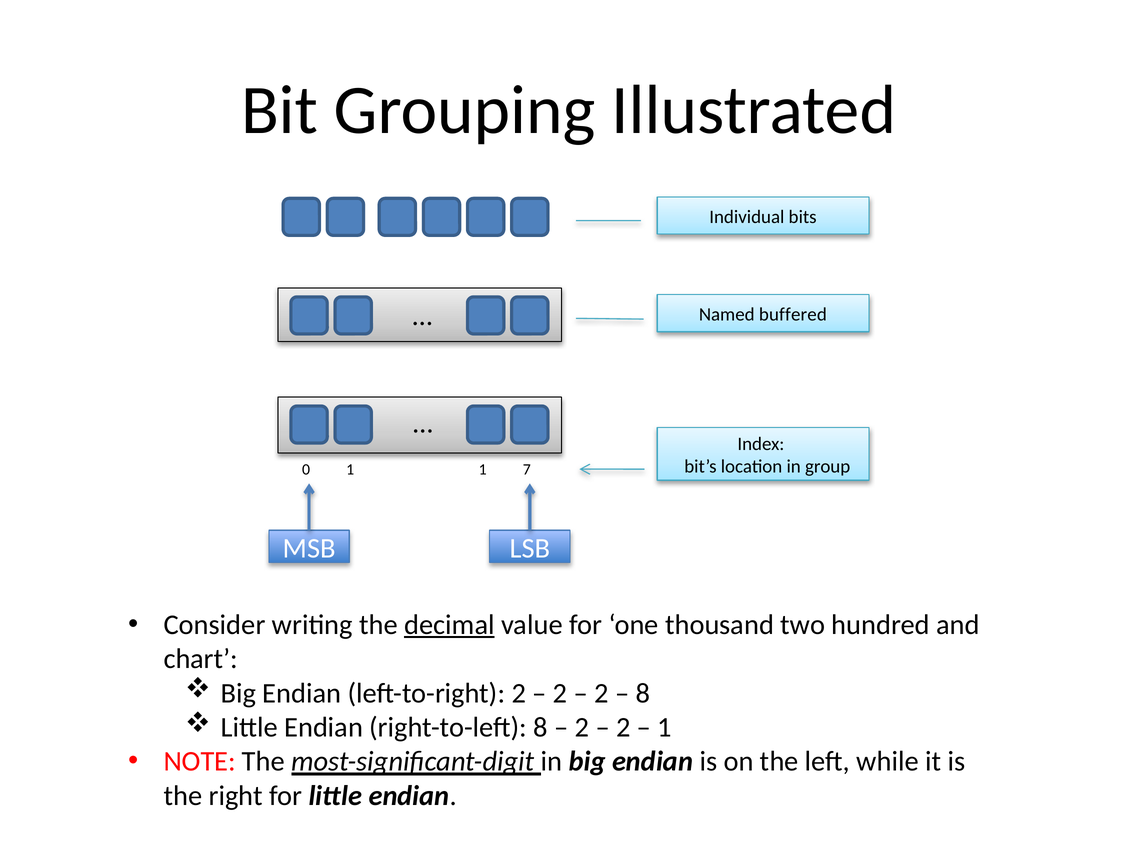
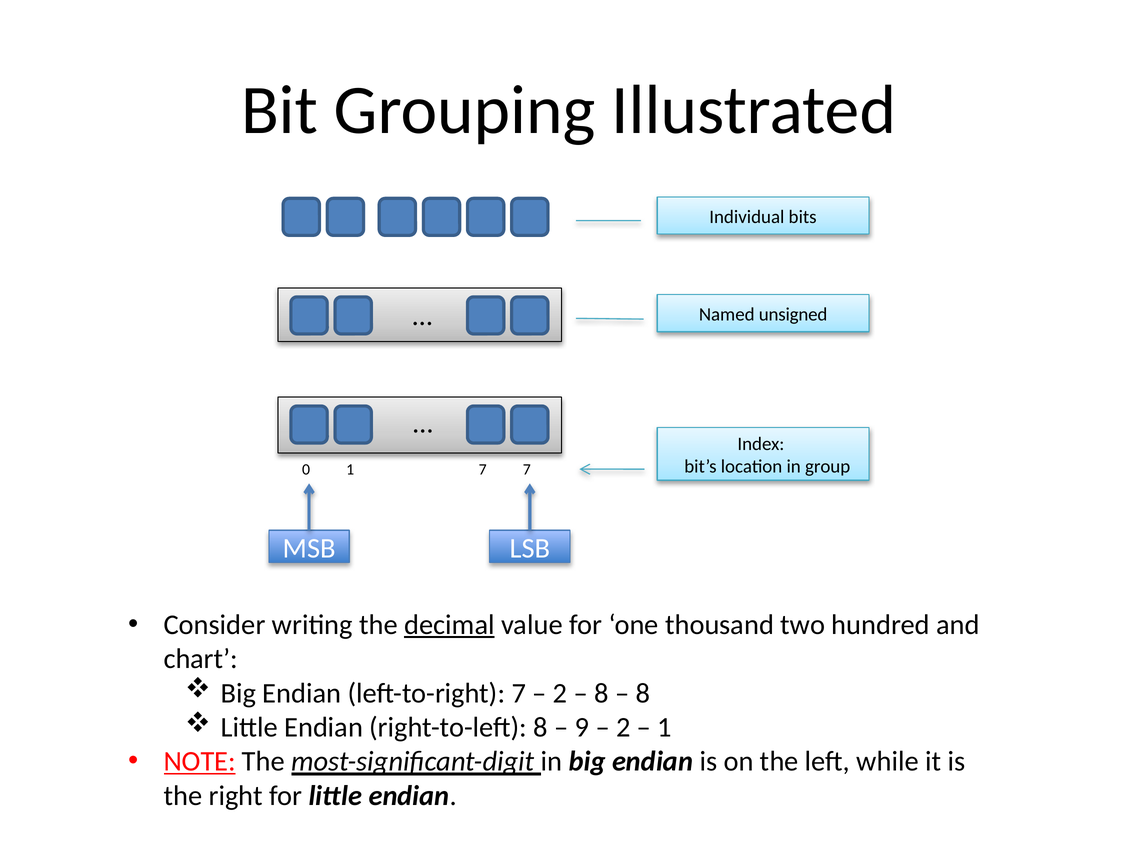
buffered: buffered -> unsigned
1 1: 1 -> 7
left-to-right 2: 2 -> 7
2 at (601, 693): 2 -> 8
2 at (582, 727): 2 -> 9
NOTE underline: none -> present
